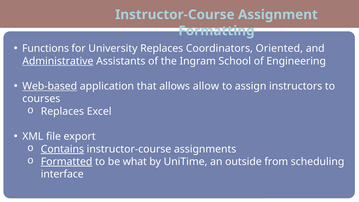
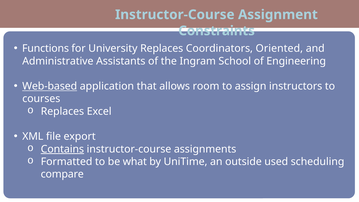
Formatting: Formatting -> Constraints
Administrative underline: present -> none
allow: allow -> room
Formatted underline: present -> none
from: from -> used
interface: interface -> compare
